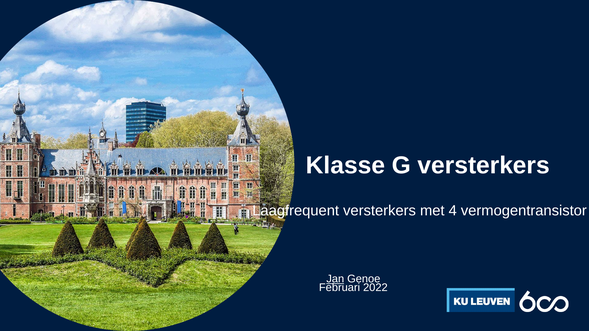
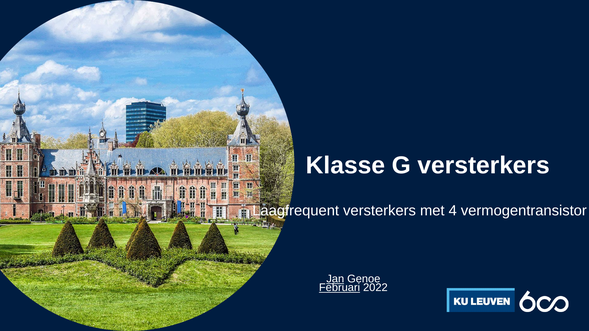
Februari underline: none -> present
